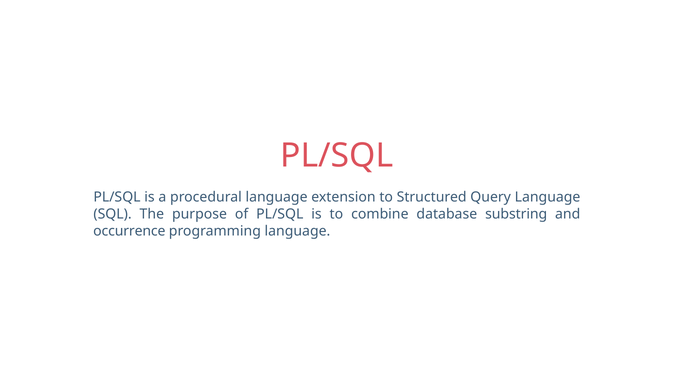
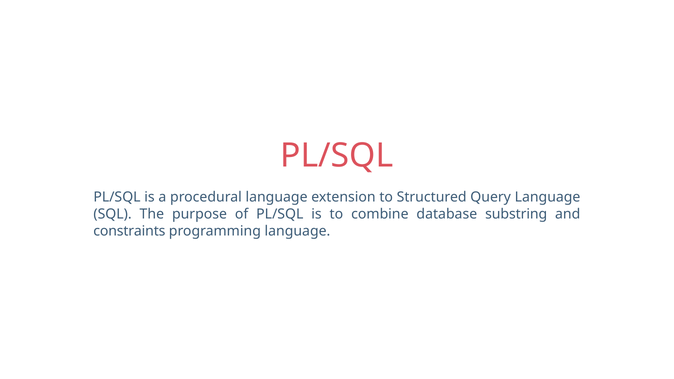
occurrence: occurrence -> constraints
